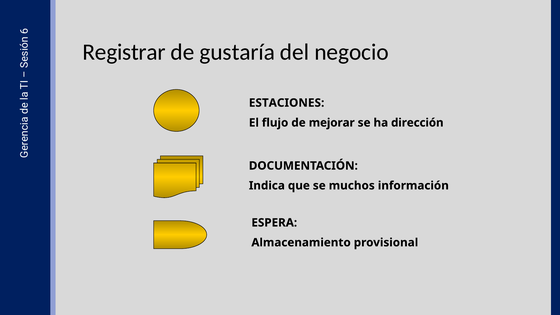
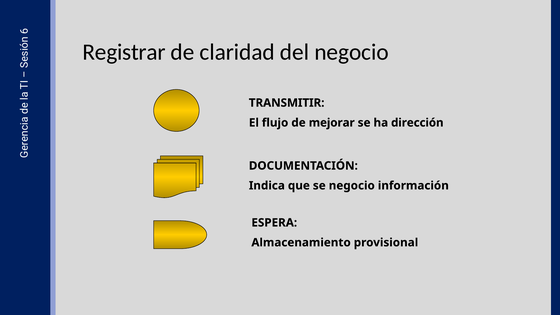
gustaría: gustaría -> claridad
ESTACIONES: ESTACIONES -> TRANSMITIR
se muchos: muchos -> negocio
